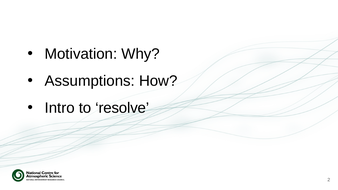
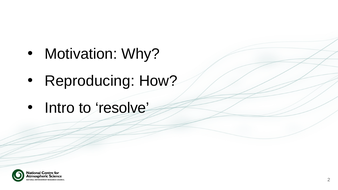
Assumptions: Assumptions -> Reproducing
